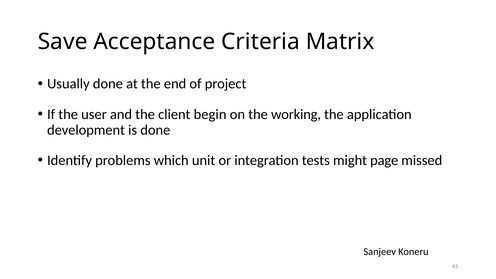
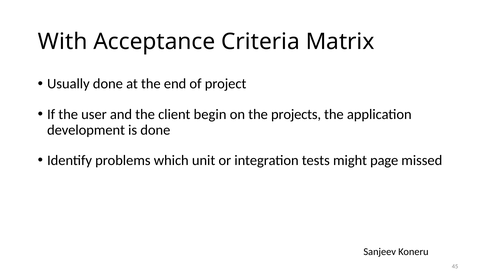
Save: Save -> With
working: working -> projects
